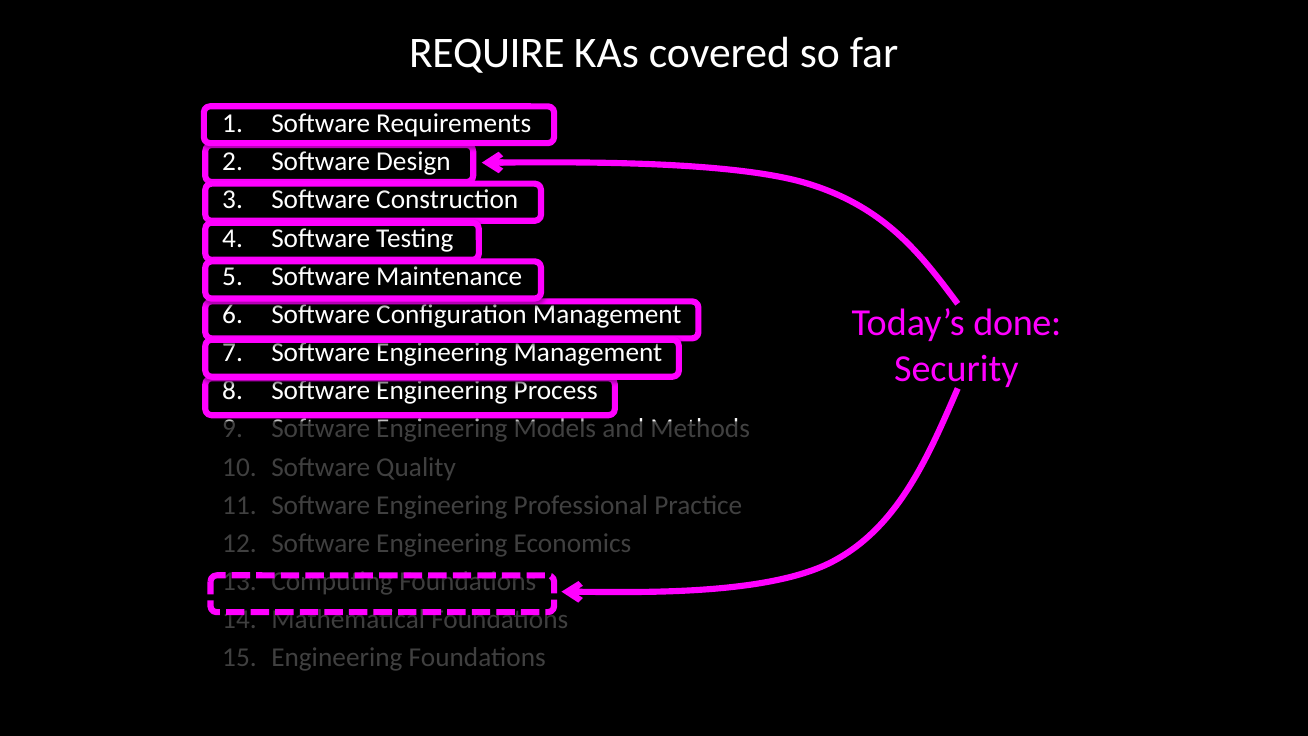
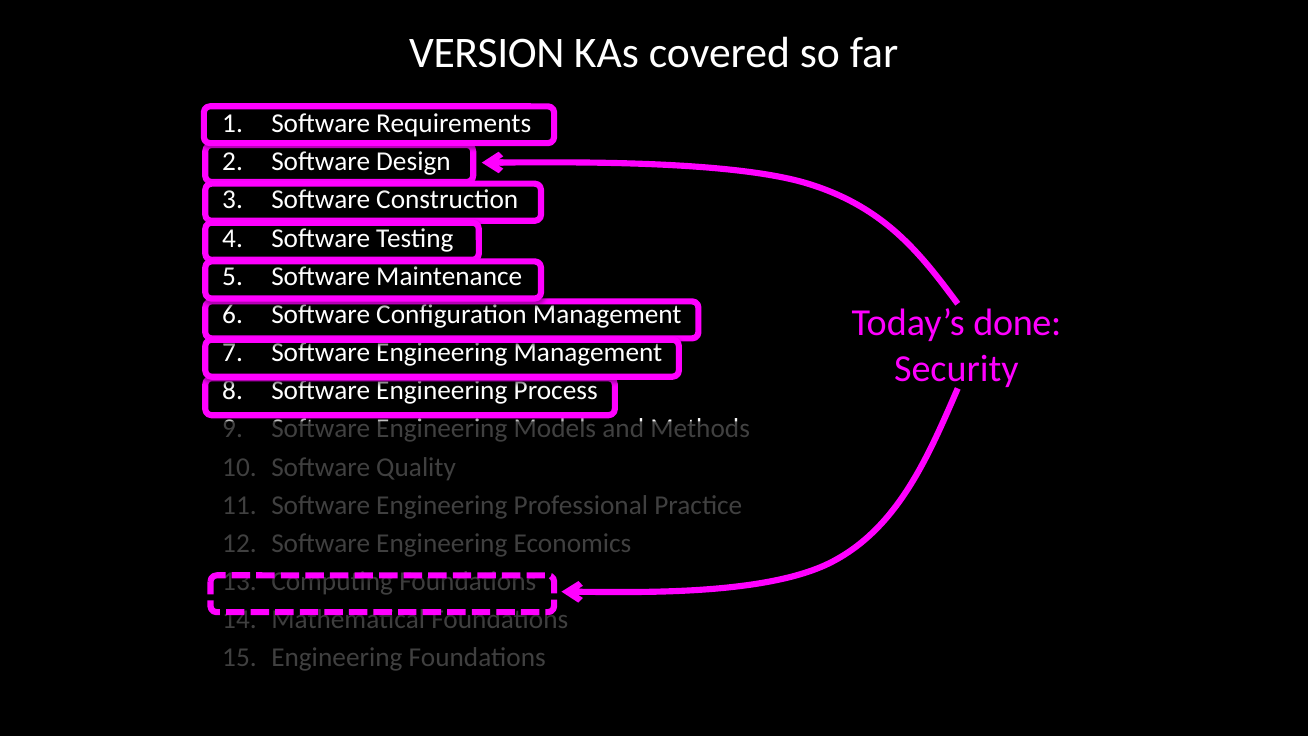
REQUIRE: REQUIRE -> VERSION
